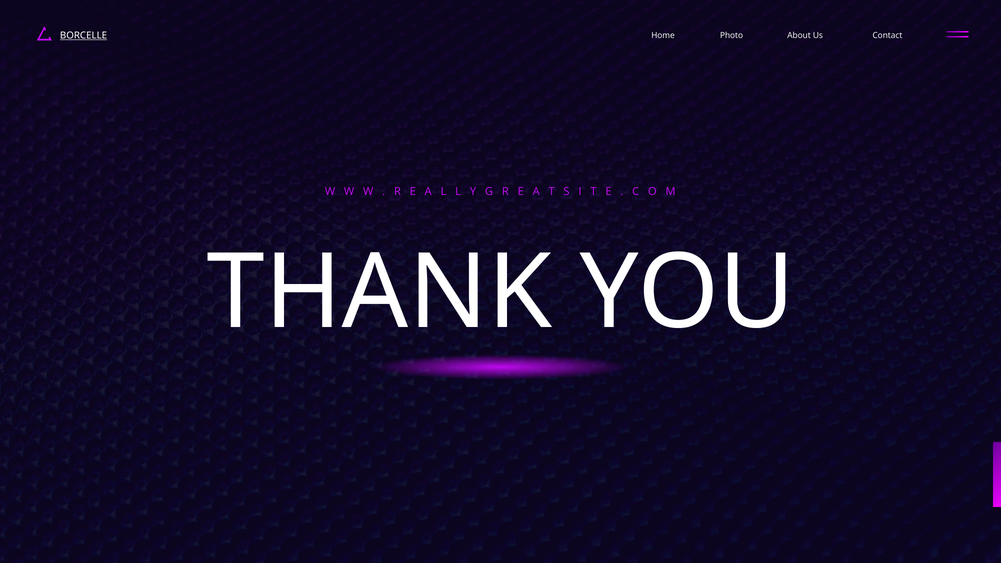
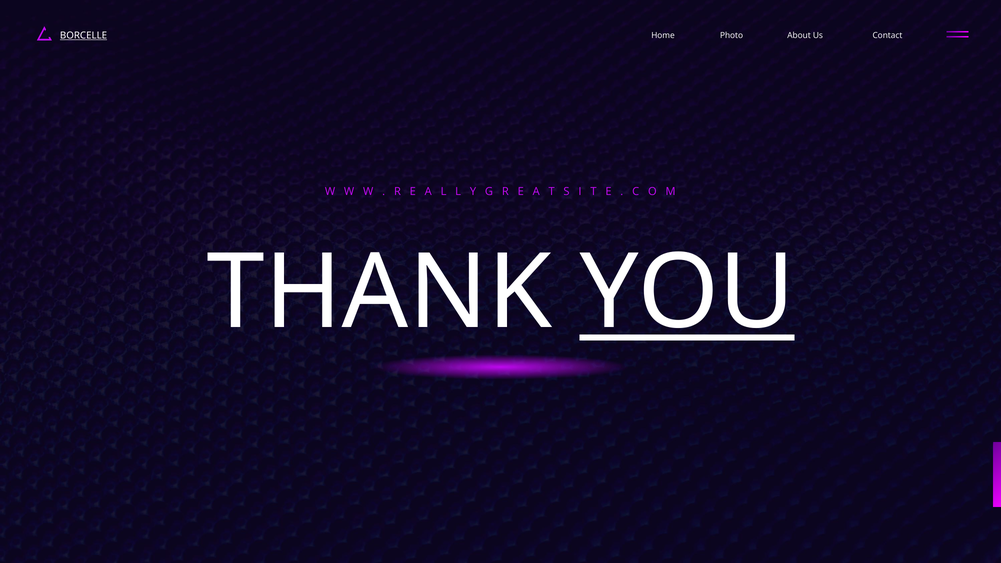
YOU underline: none -> present
